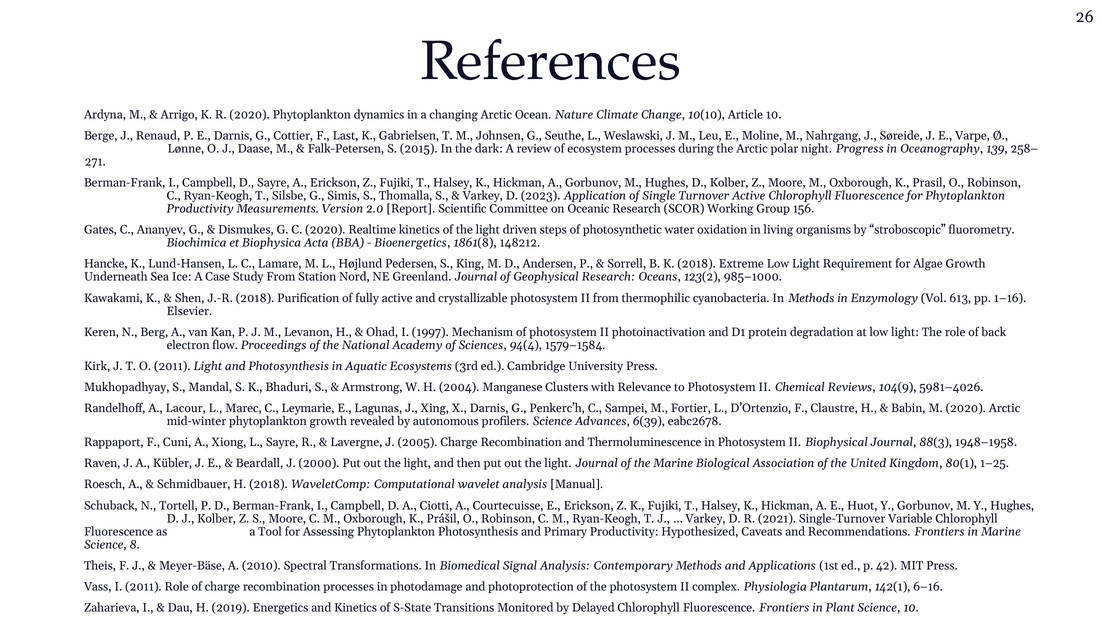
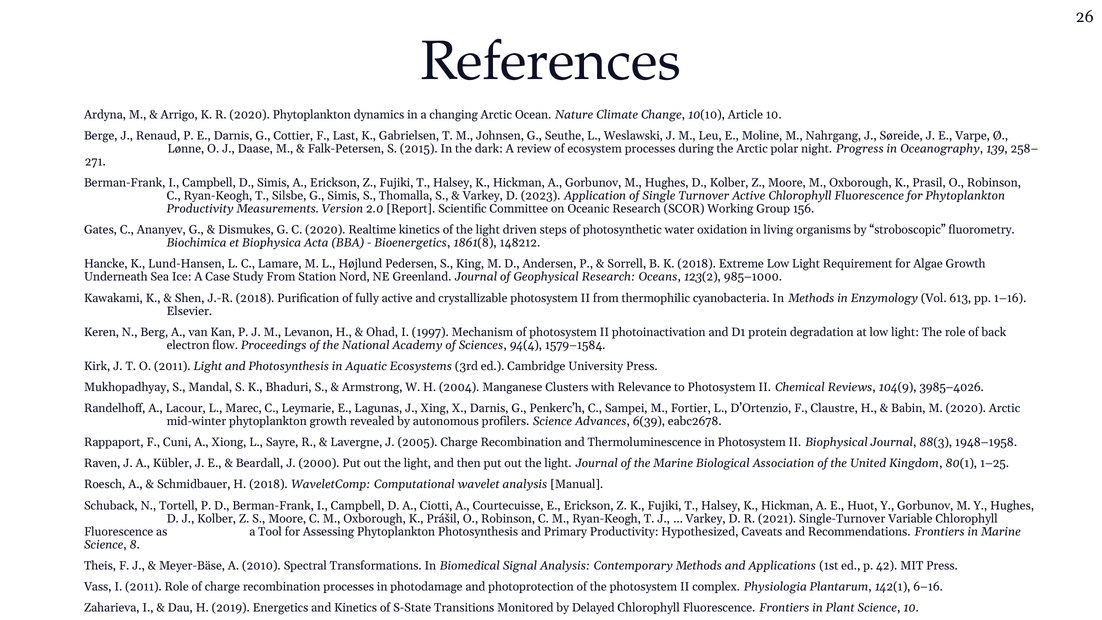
D Sayre: Sayre -> Simis
5981–4026: 5981–4026 -> 3985–4026
